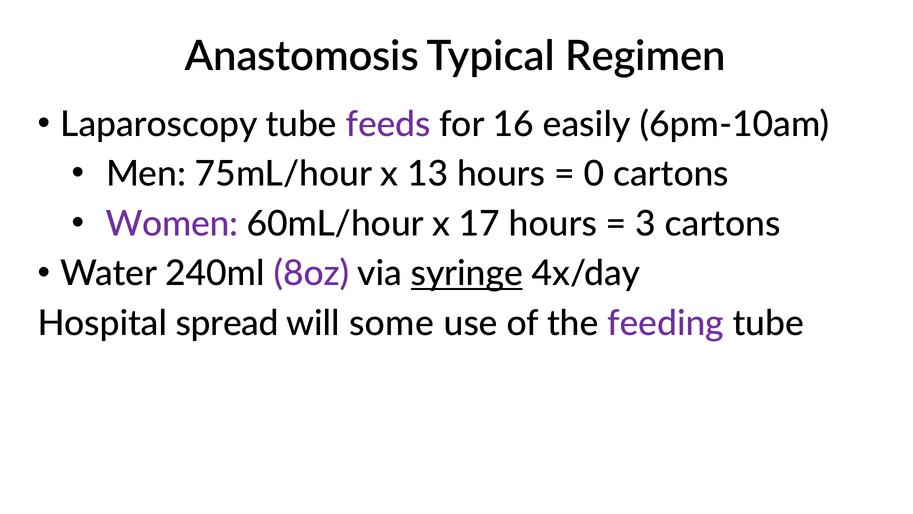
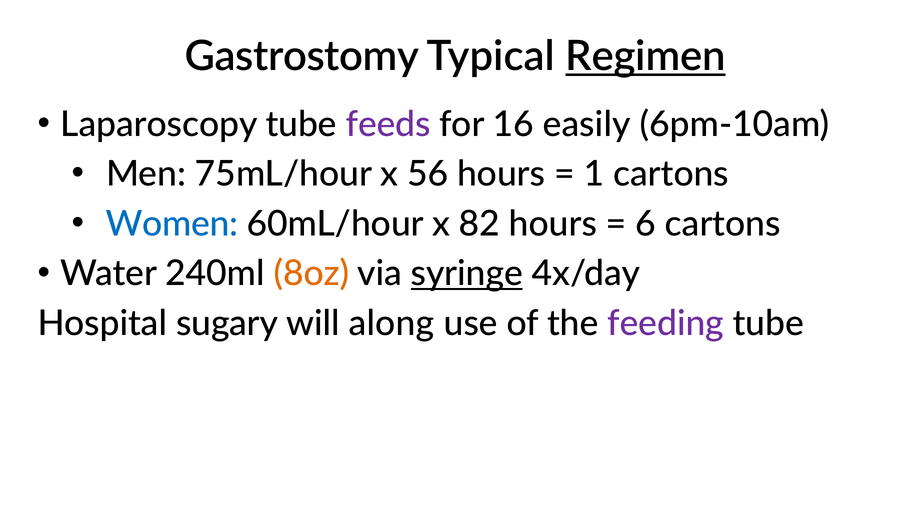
Anastomosis: Anastomosis -> Gastrostomy
Regimen underline: none -> present
13: 13 -> 56
0: 0 -> 1
Women colour: purple -> blue
17: 17 -> 82
3: 3 -> 6
8oz colour: purple -> orange
spread: spread -> sugary
some: some -> along
